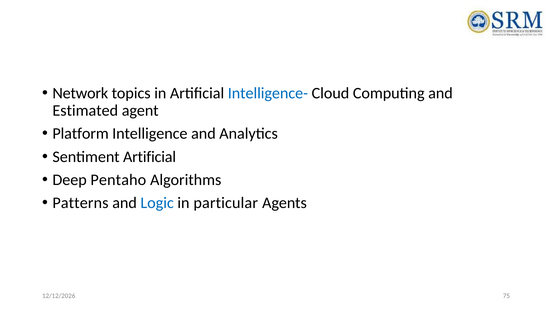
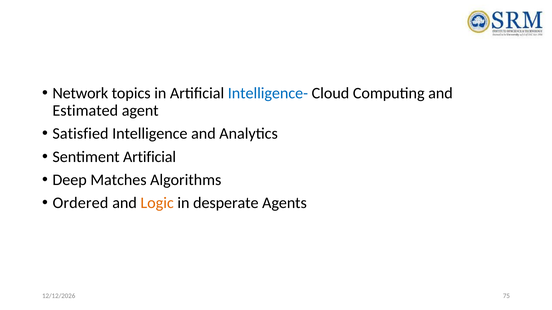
Platform: Platform -> Satisfied
Pentaho: Pentaho -> Matches
Patterns: Patterns -> Ordered
Logic colour: blue -> orange
particular: particular -> desperate
